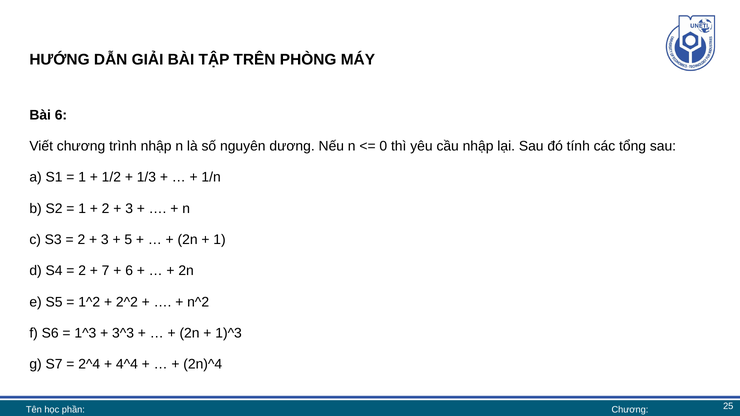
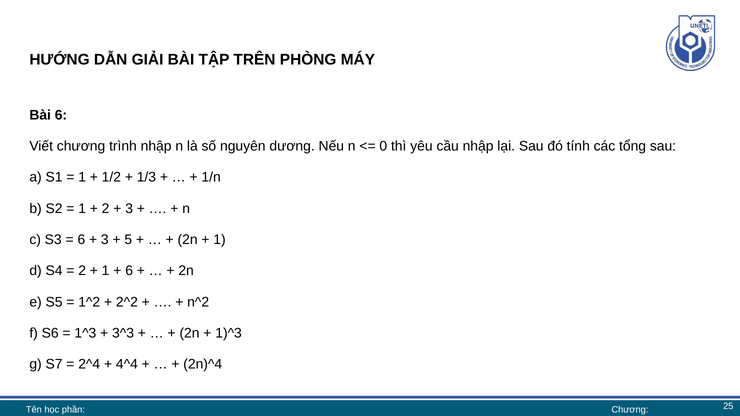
2 at (81, 240): 2 -> 6
7 at (106, 271): 7 -> 1
